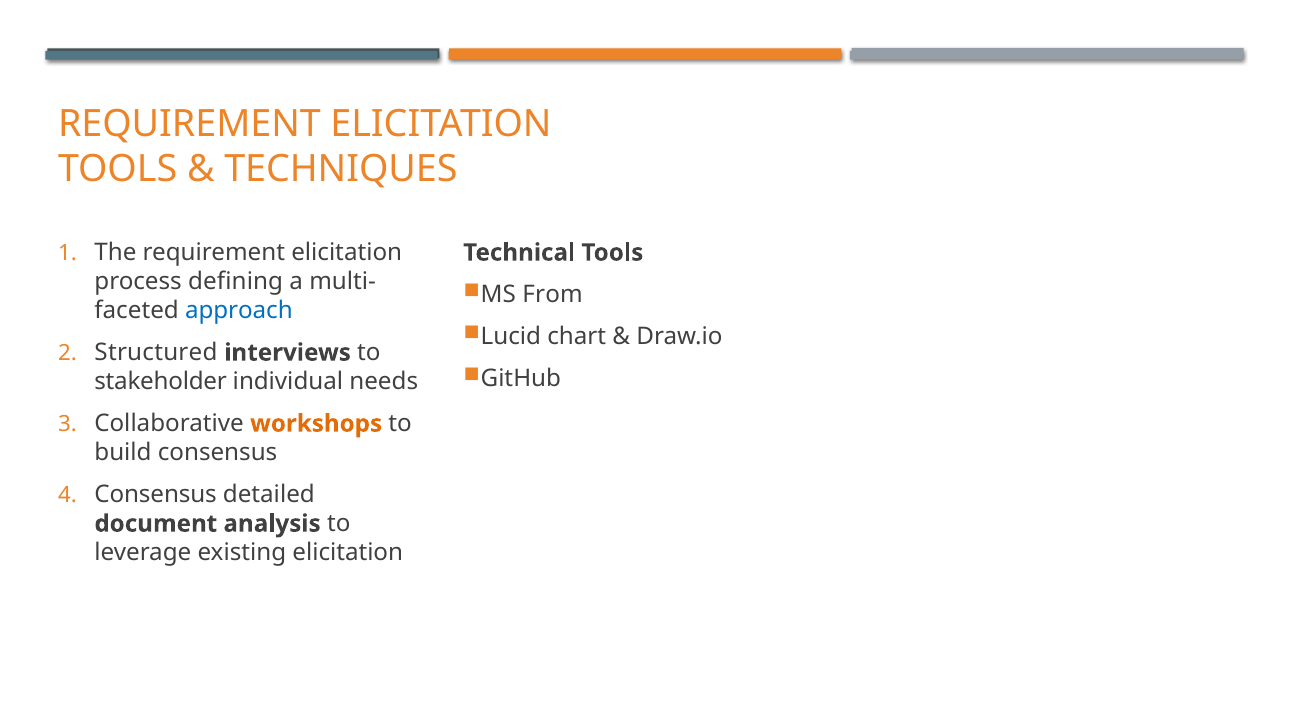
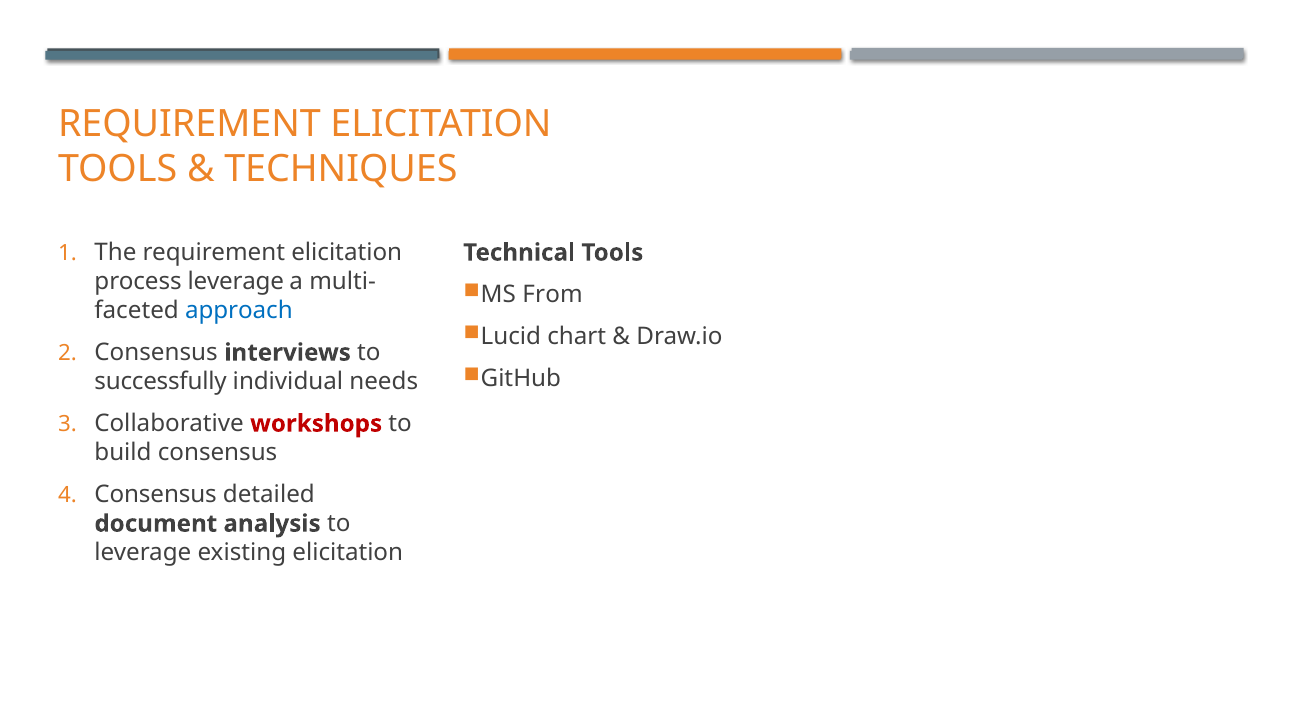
process defining: defining -> leverage
Structured at (156, 353): Structured -> Consensus
stakeholder: stakeholder -> successfully
workshops colour: orange -> red
